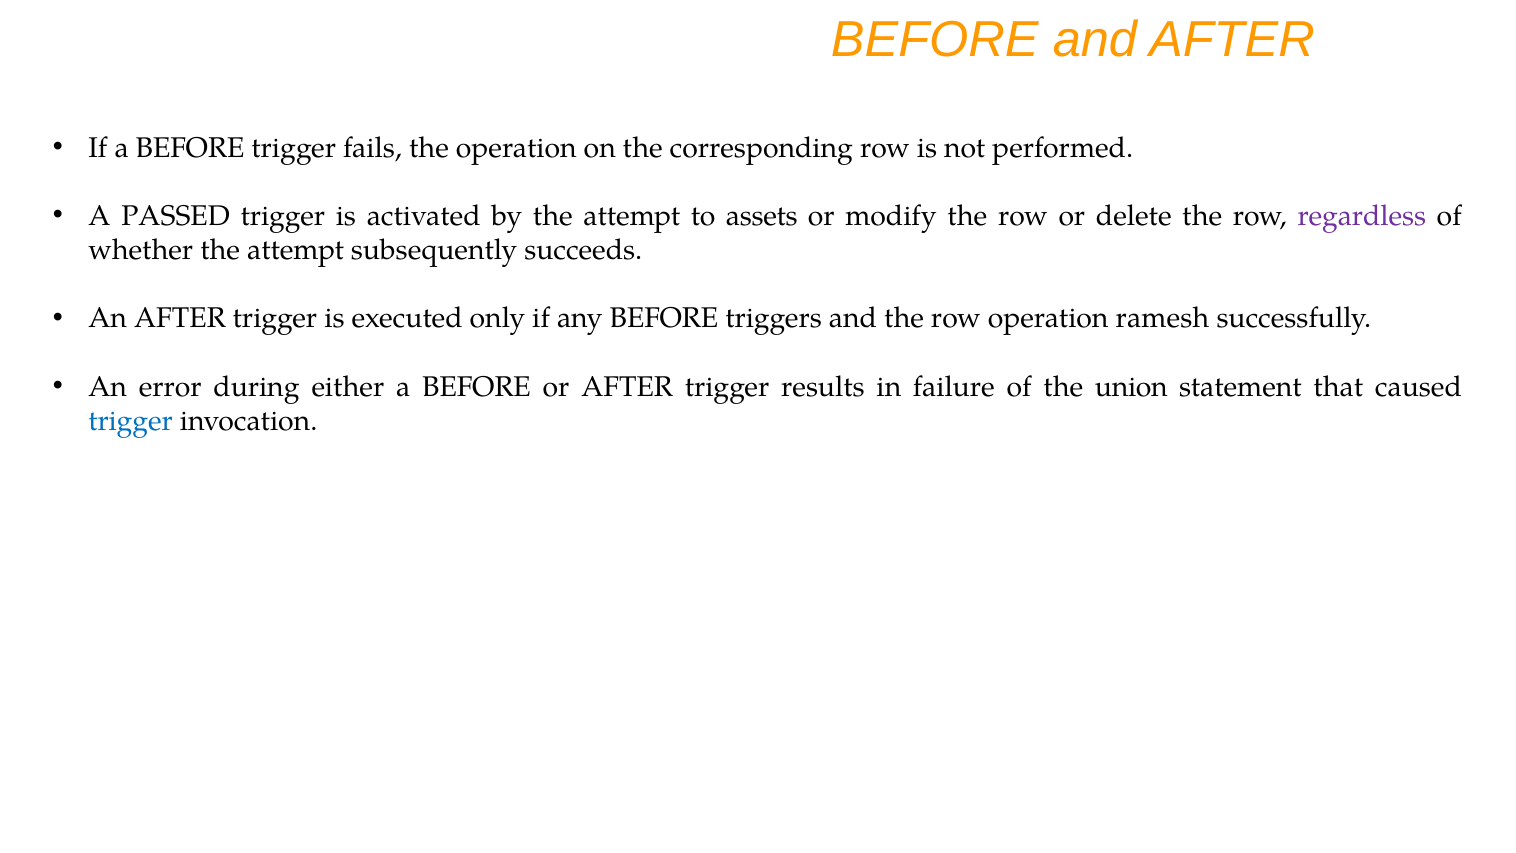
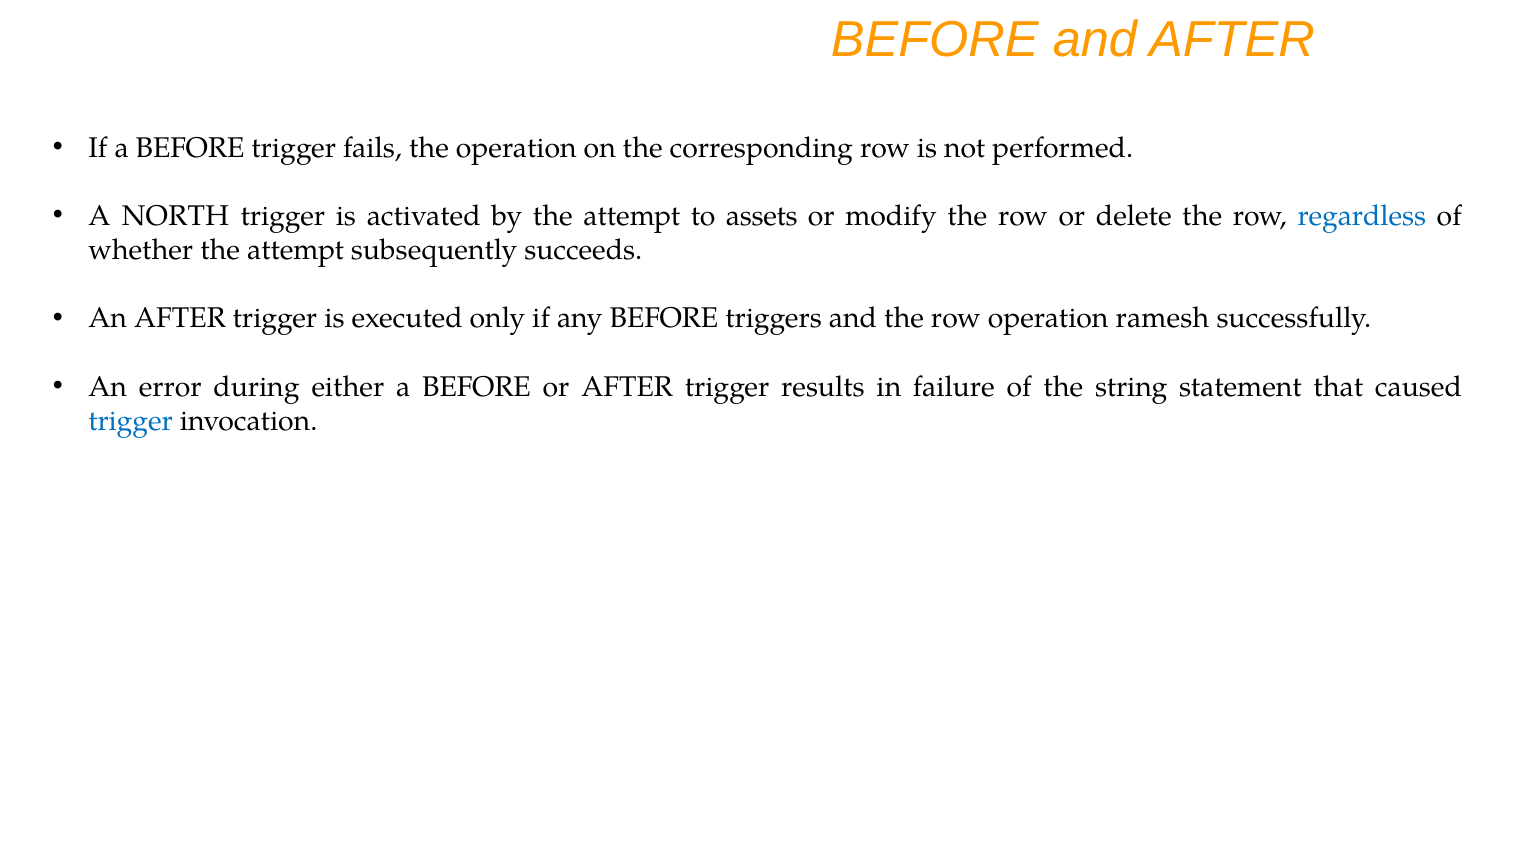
PASSED: PASSED -> NORTH
regardless colour: purple -> blue
union: union -> string
